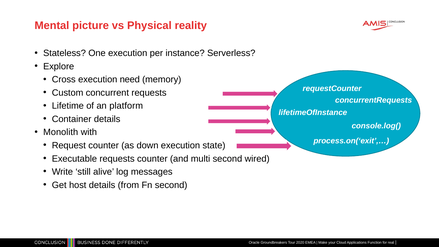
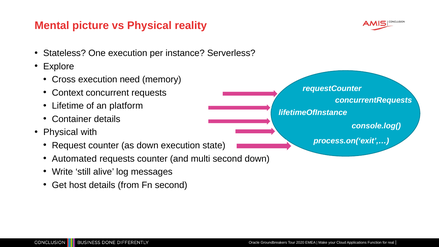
Custom: Custom -> Context
Monolith at (61, 132): Monolith -> Physical
Executable: Executable -> Automated
second wired: wired -> down
